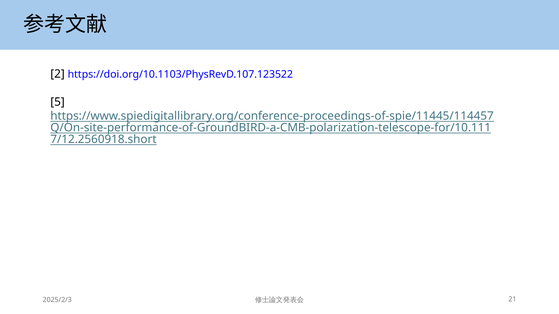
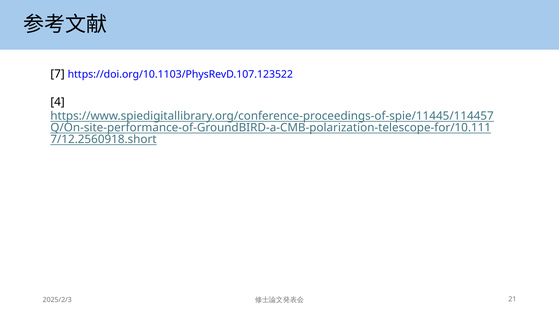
2: 2 -> 7
5: 5 -> 4
